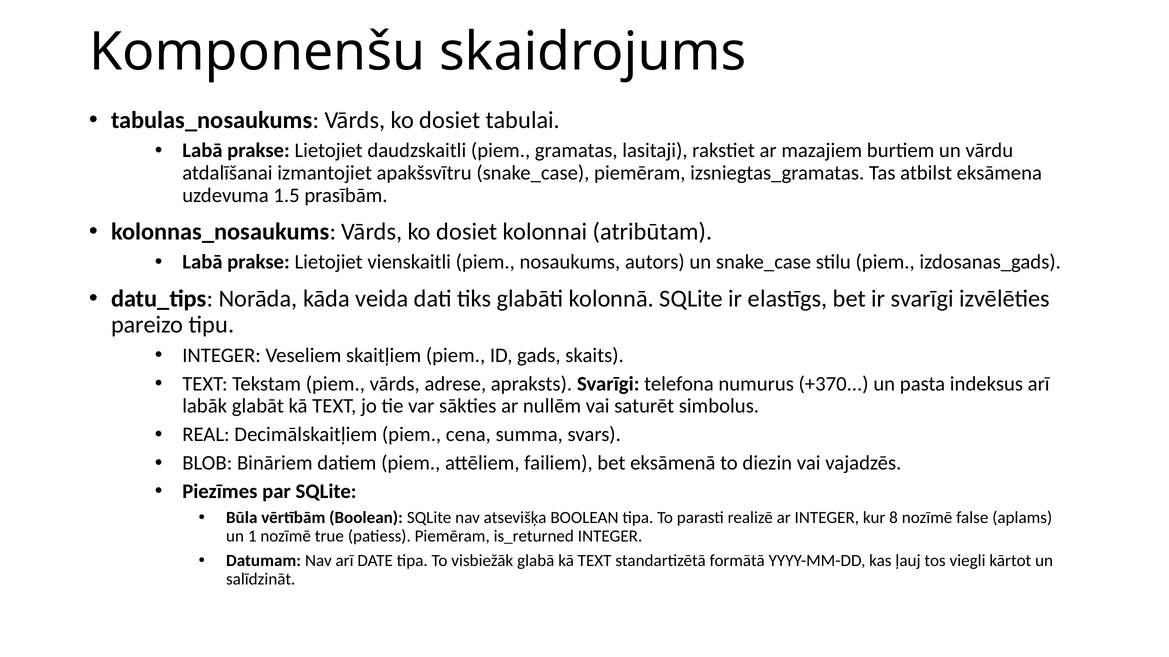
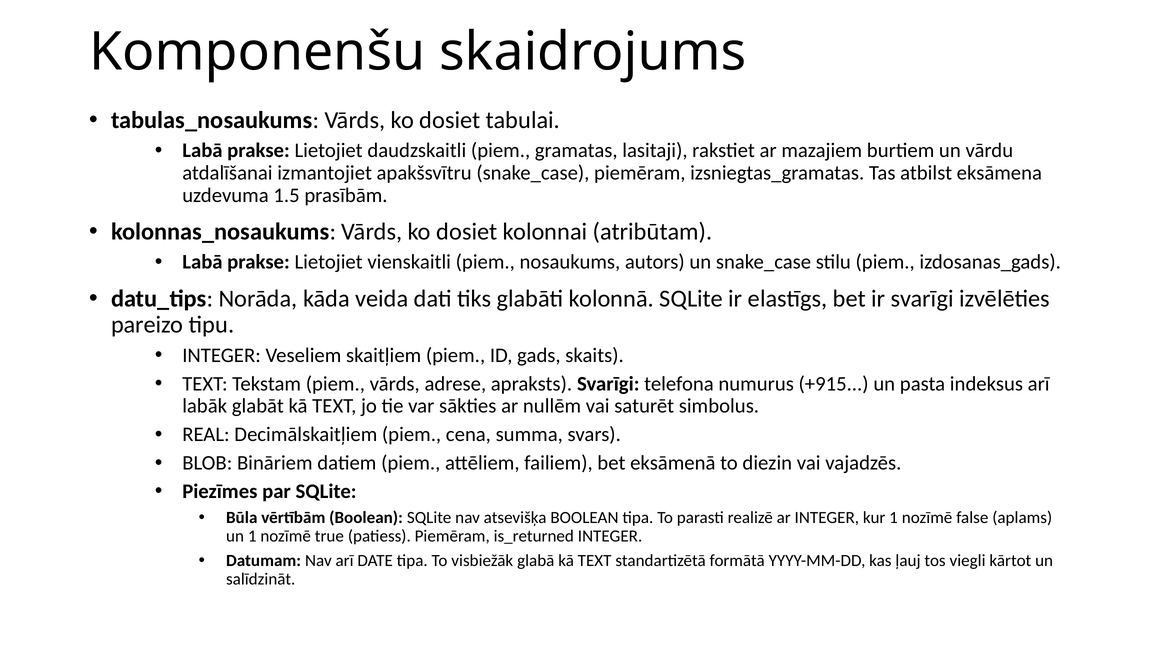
+370: +370 -> +915
kur 8: 8 -> 1
